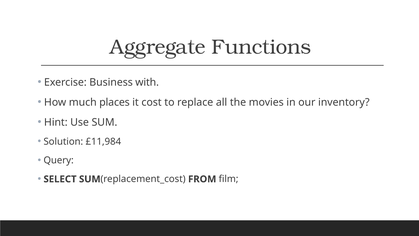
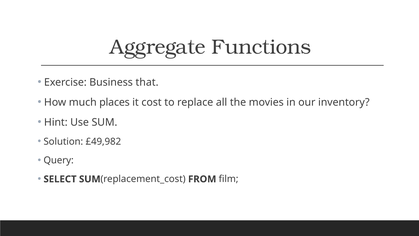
with: with -> that
£11,984: £11,984 -> £49,982
